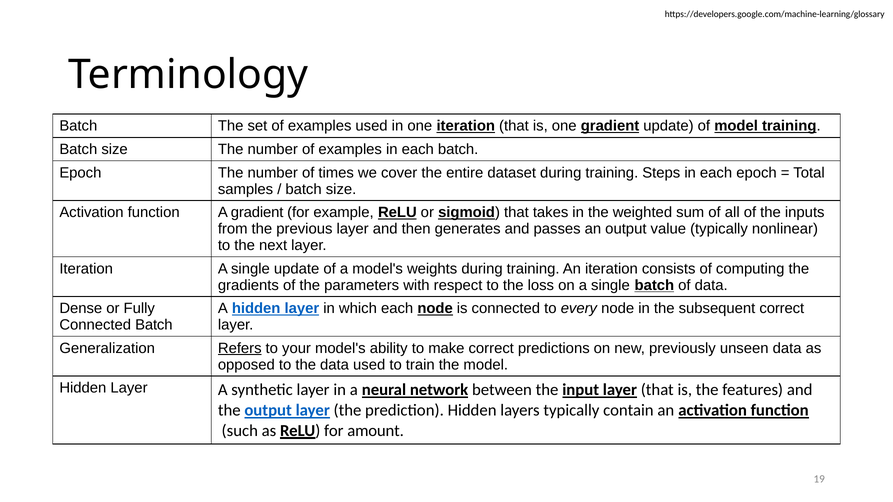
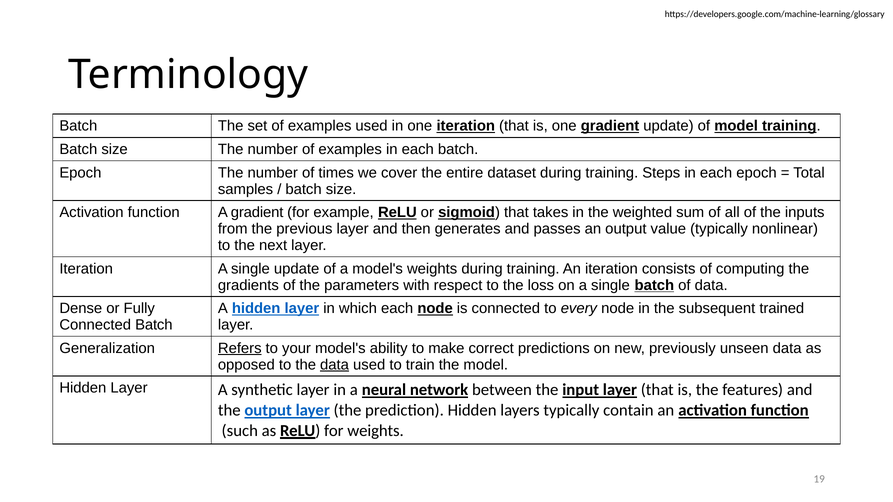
subsequent correct: correct -> trained
data at (335, 365) underline: none -> present
for amount: amount -> weights
